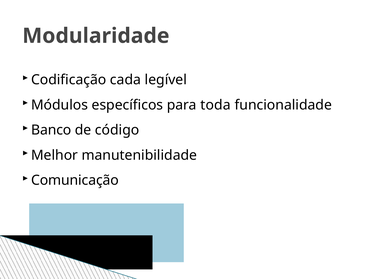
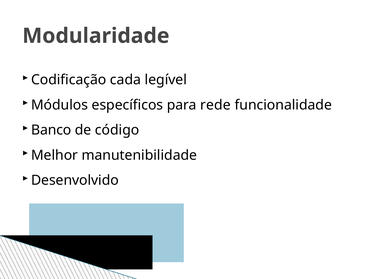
toda: toda -> rede
Comunicação: Comunicação -> Desenvolvido
